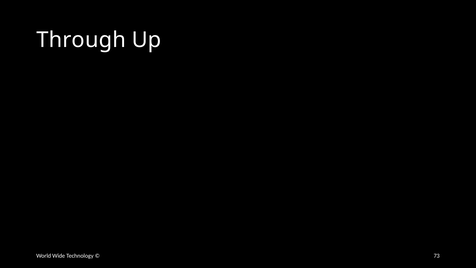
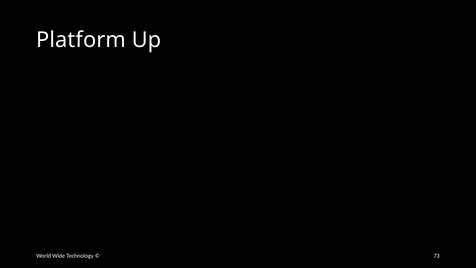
Through: Through -> Platform
